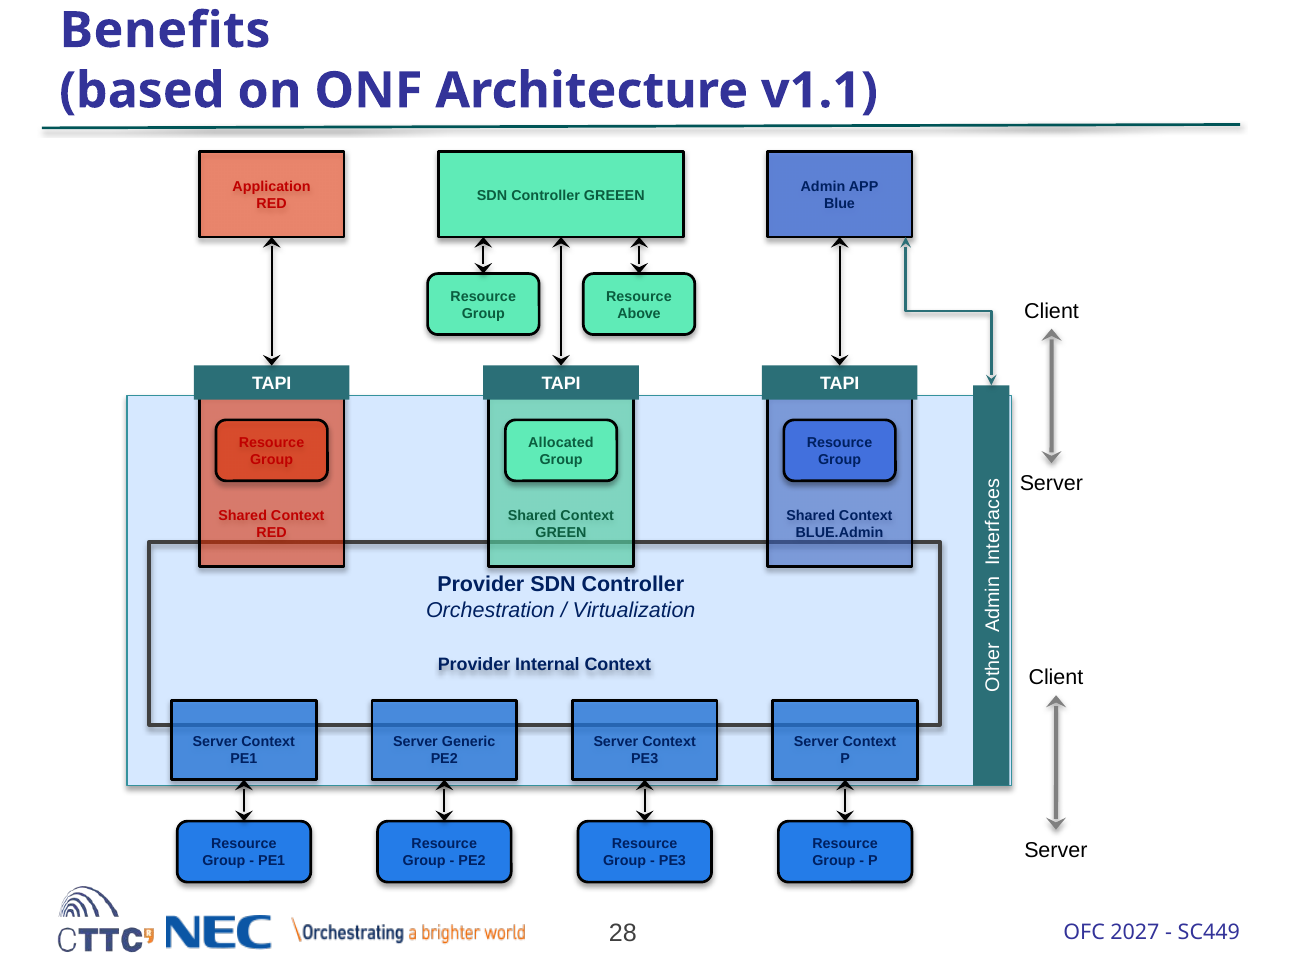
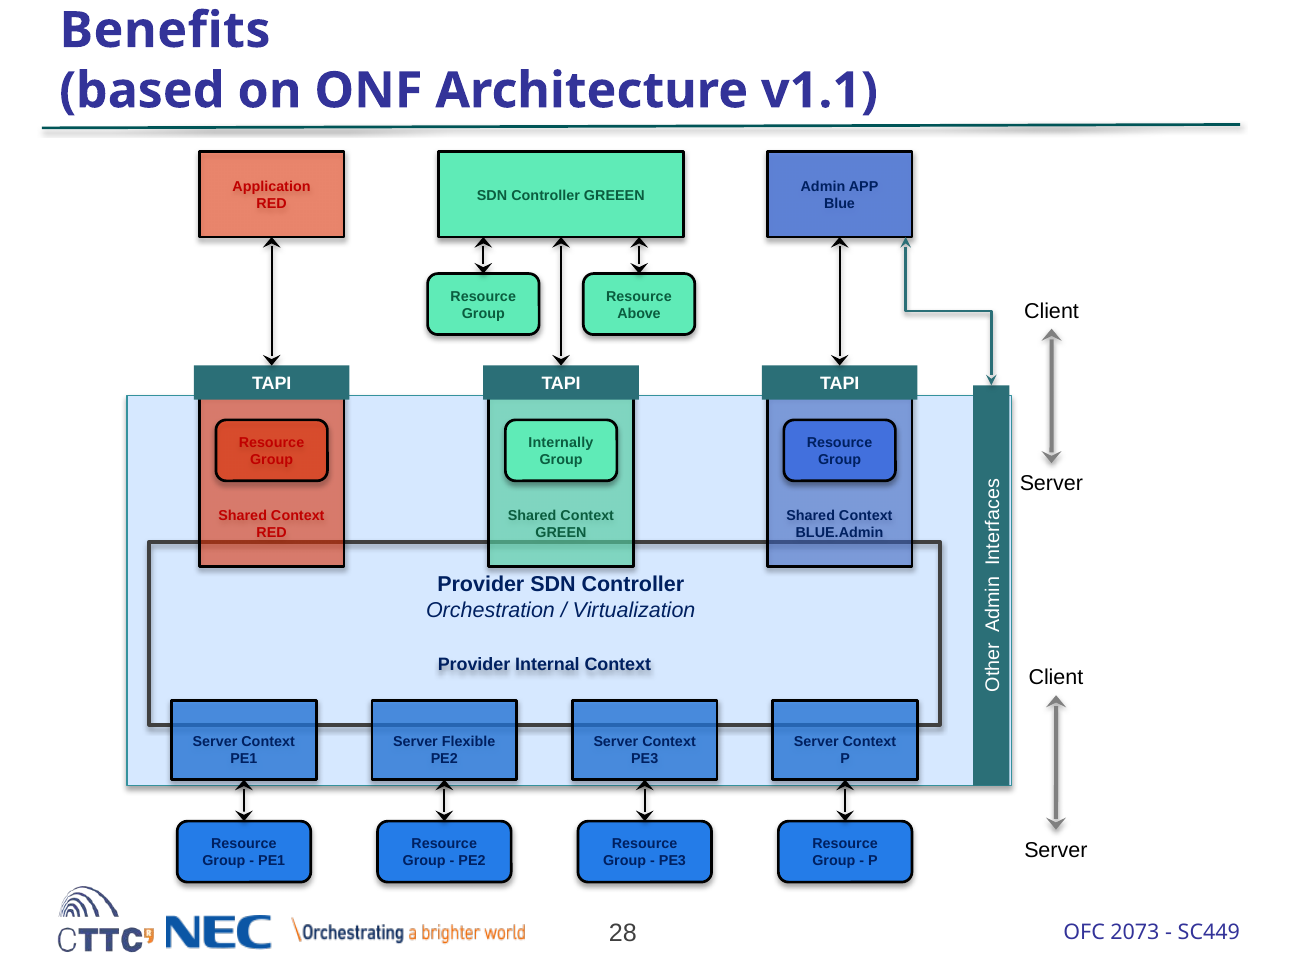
Allocated: Allocated -> Internally
Generic: Generic -> Flexible
2027: 2027 -> 2073
